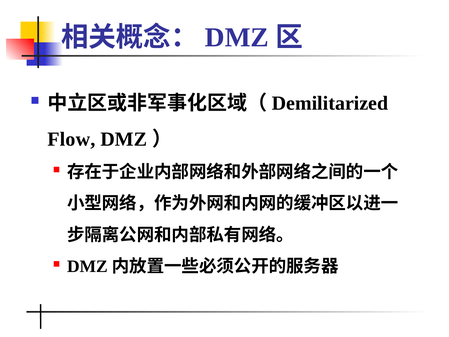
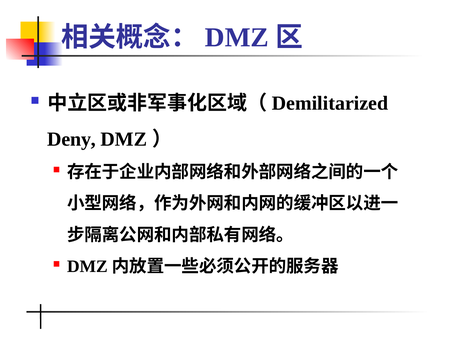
Flow: Flow -> Deny
